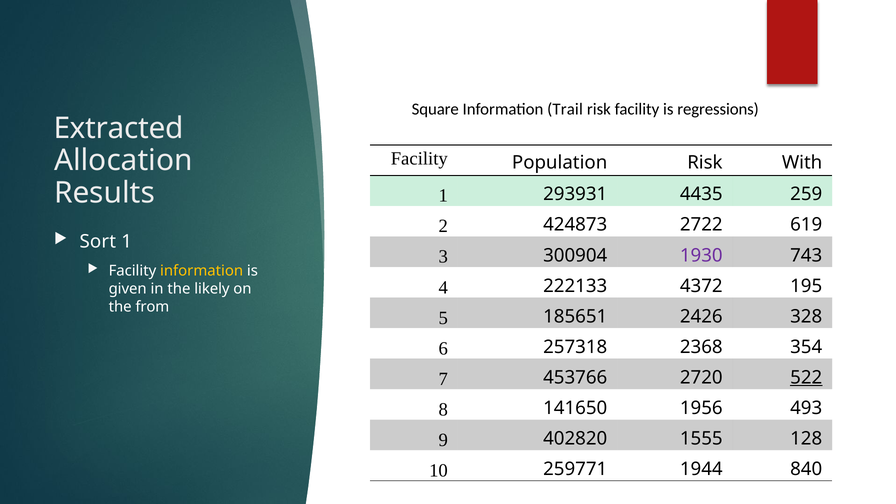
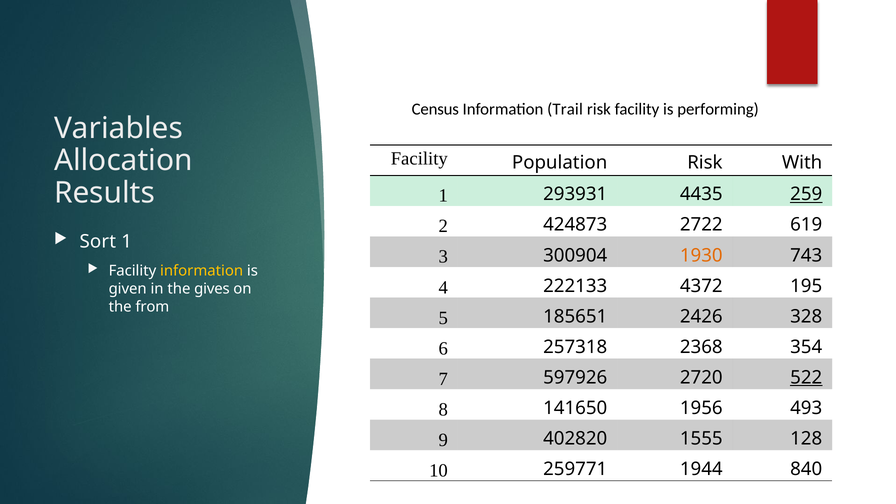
Square: Square -> Census
regressions: regressions -> performing
Extracted: Extracted -> Variables
259 underline: none -> present
1930 colour: purple -> orange
likely: likely -> gives
453766: 453766 -> 597926
